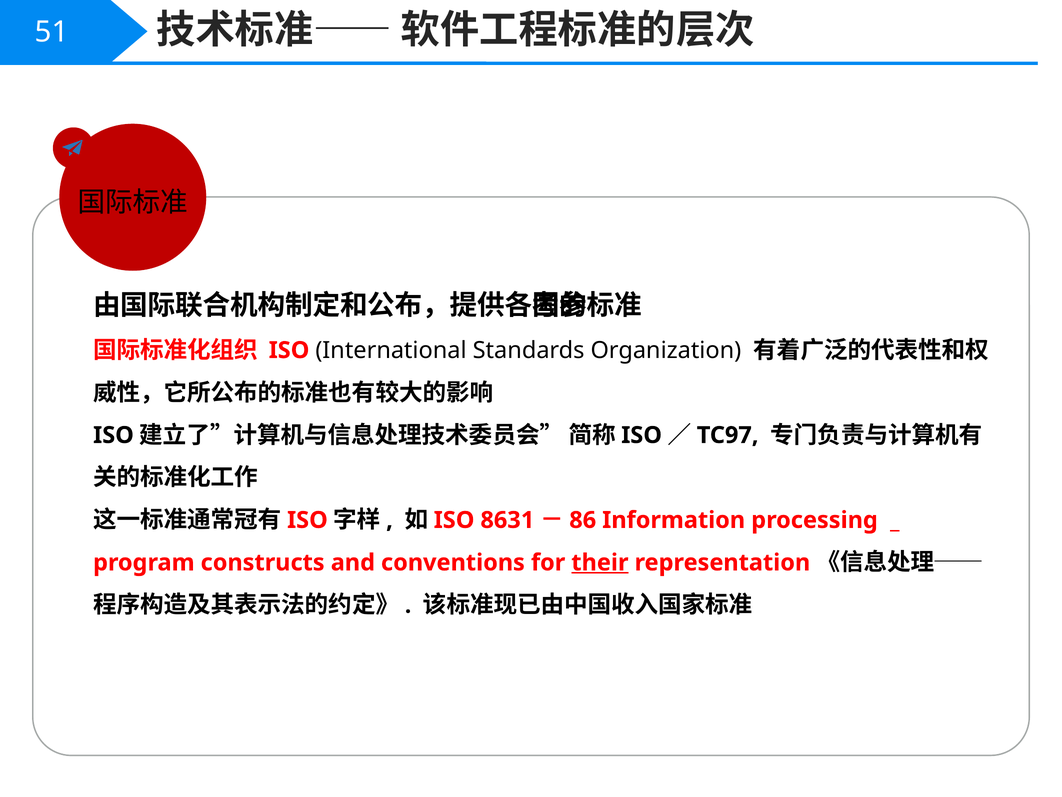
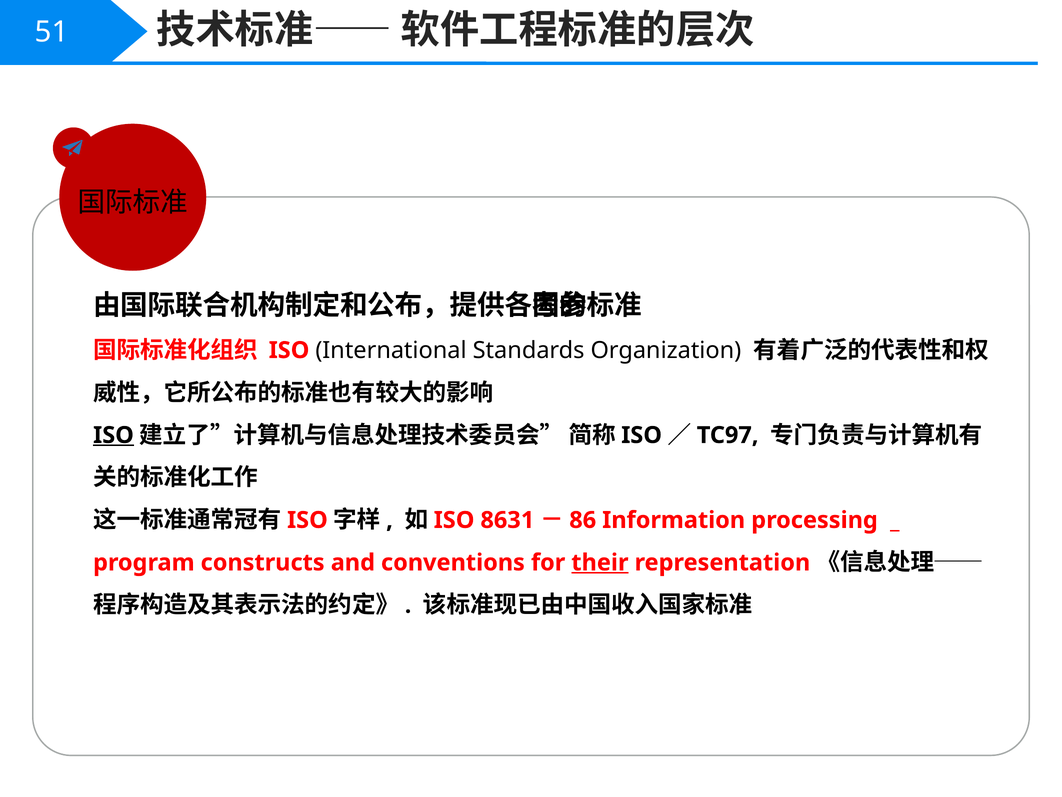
ISO at (113, 435) underline: none -> present
